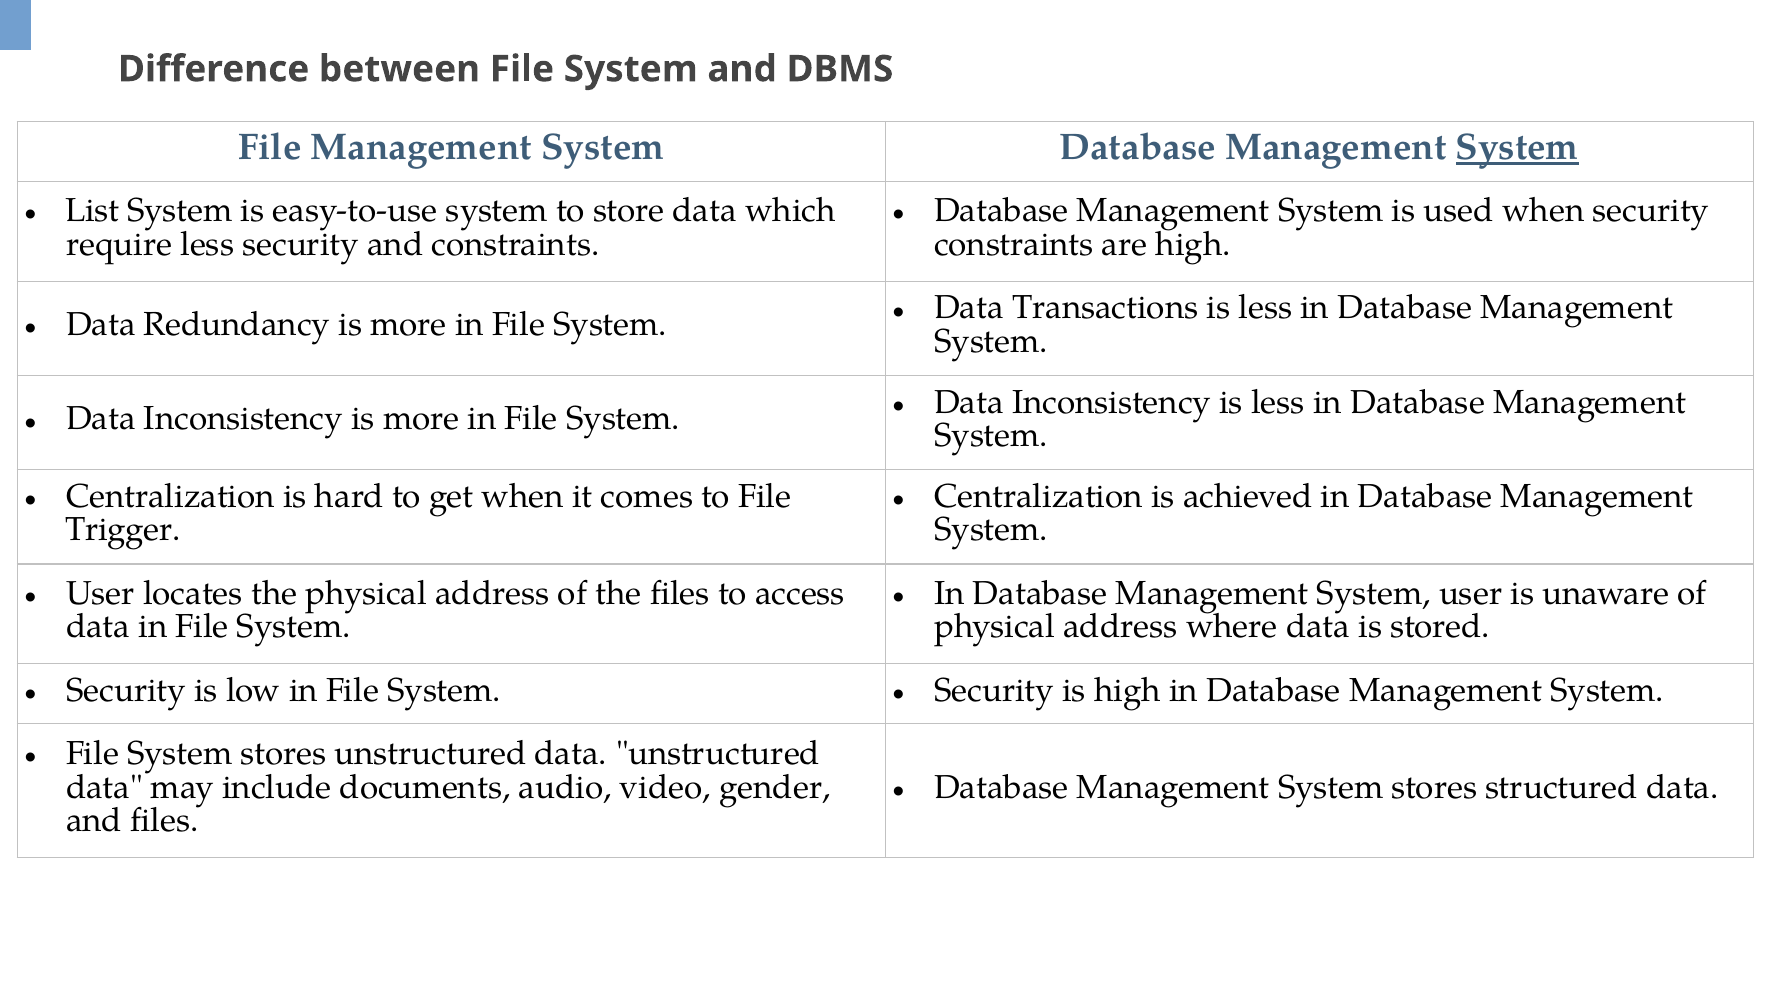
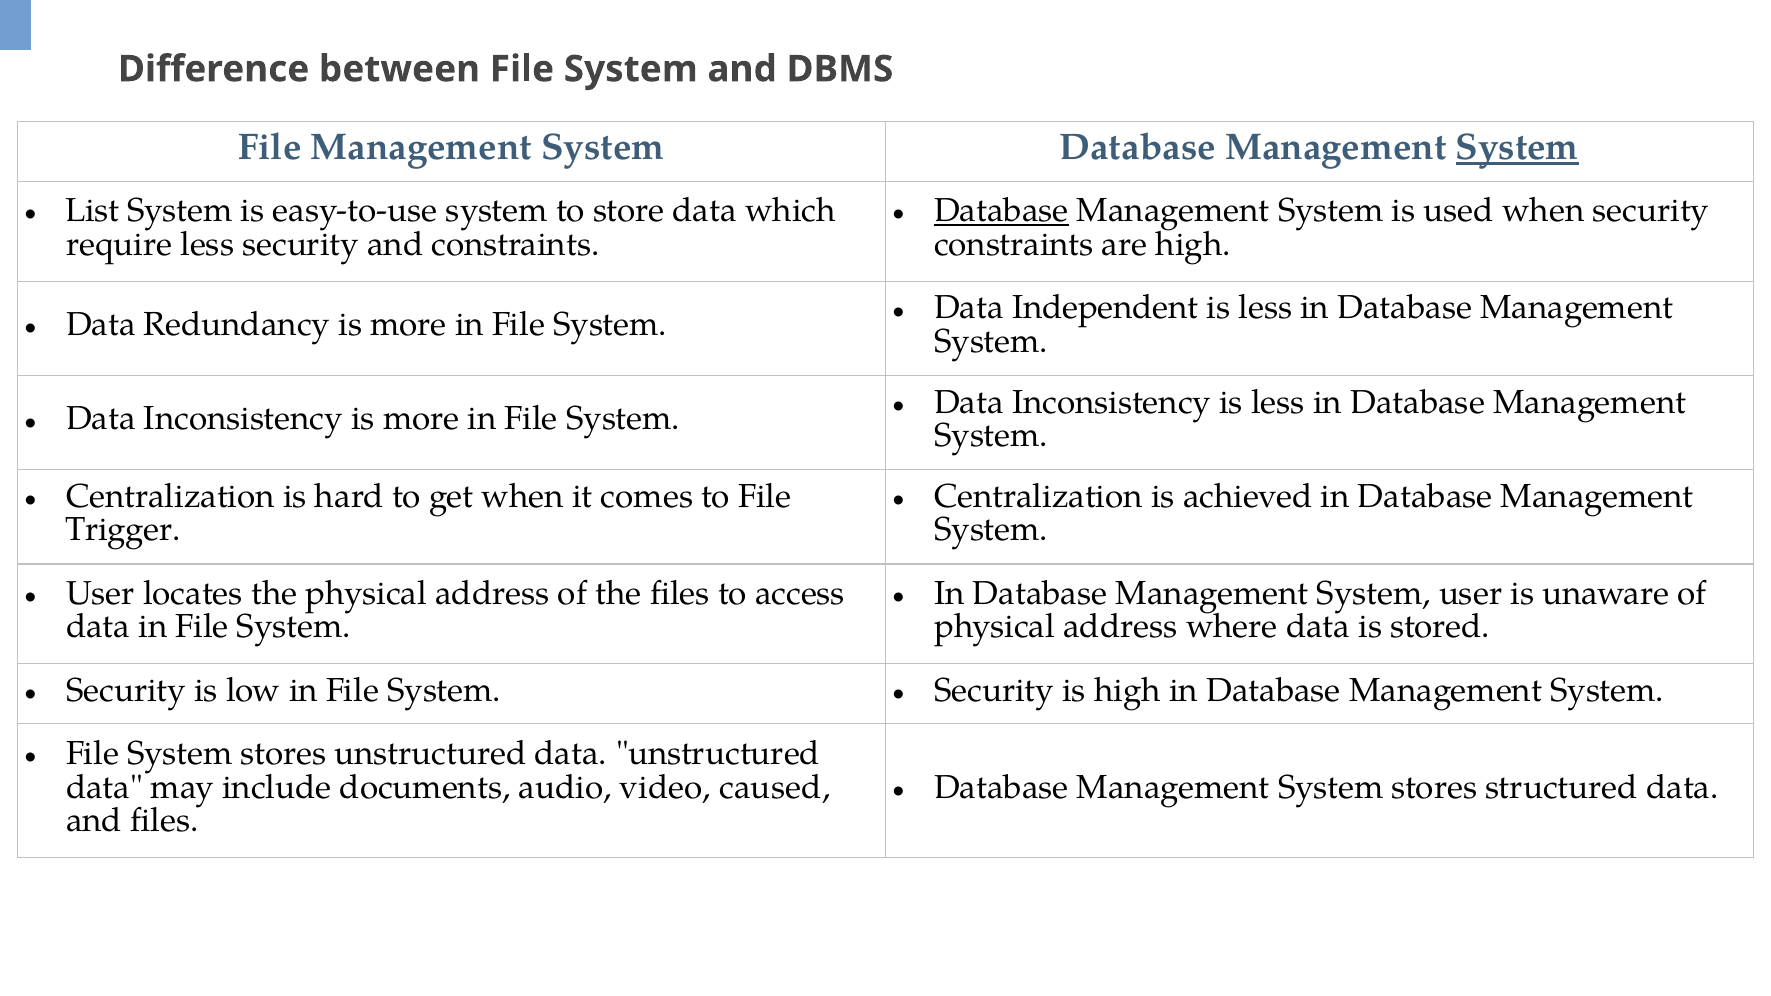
Database at (1001, 211) underline: none -> present
Transactions: Transactions -> Independent
gender: gender -> caused
